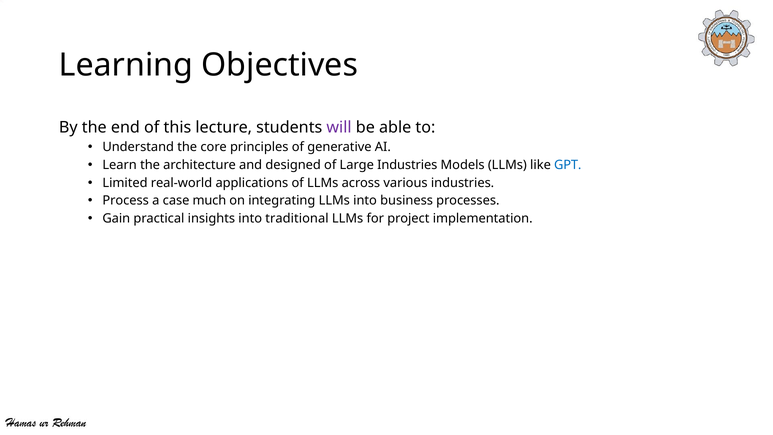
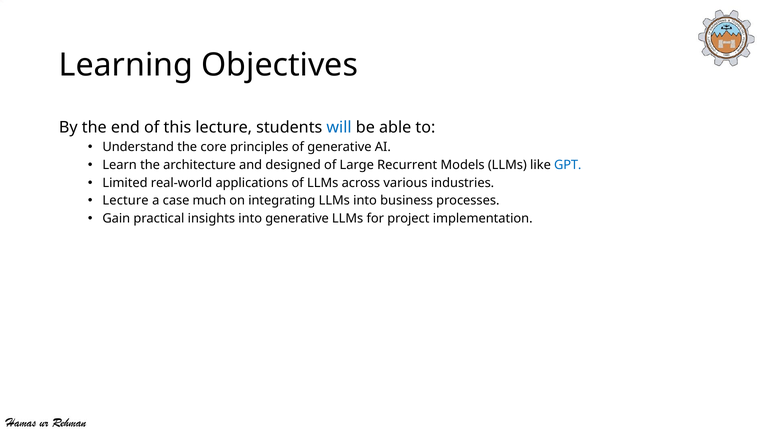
will colour: purple -> blue
Large Industries: Industries -> Recurrent
Process at (126, 201): Process -> Lecture
into traditional: traditional -> generative
